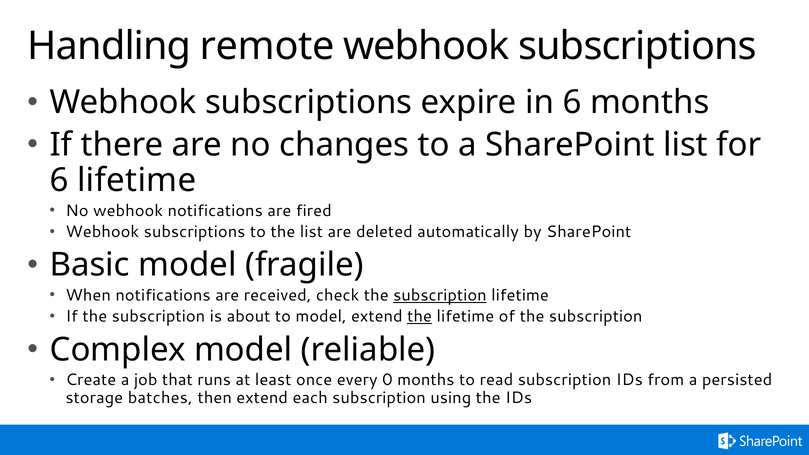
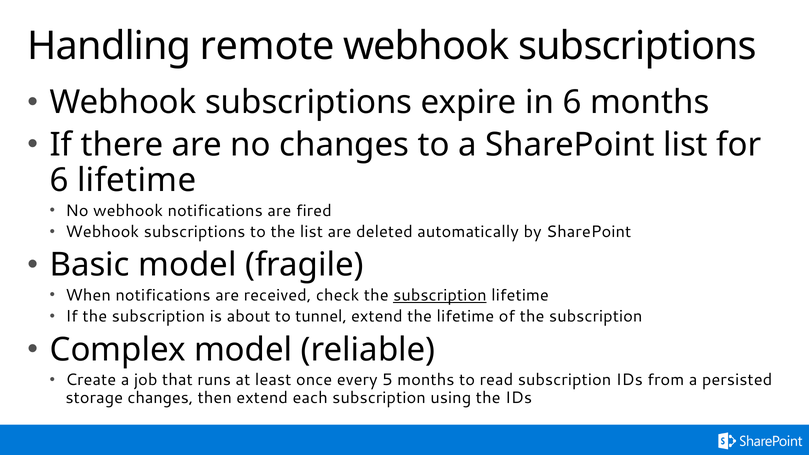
to model: model -> tunnel
the at (420, 316) underline: present -> none
0: 0 -> 5
storage batches: batches -> changes
